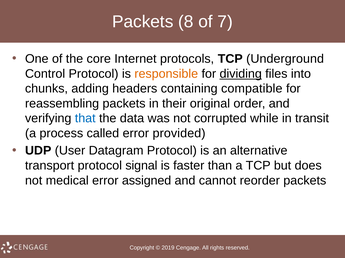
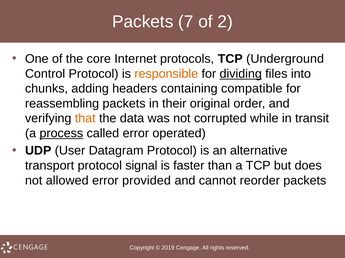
8: 8 -> 7
7: 7 -> 2
that colour: blue -> orange
process underline: none -> present
provided: provided -> operated
medical: medical -> allowed
assigned: assigned -> provided
